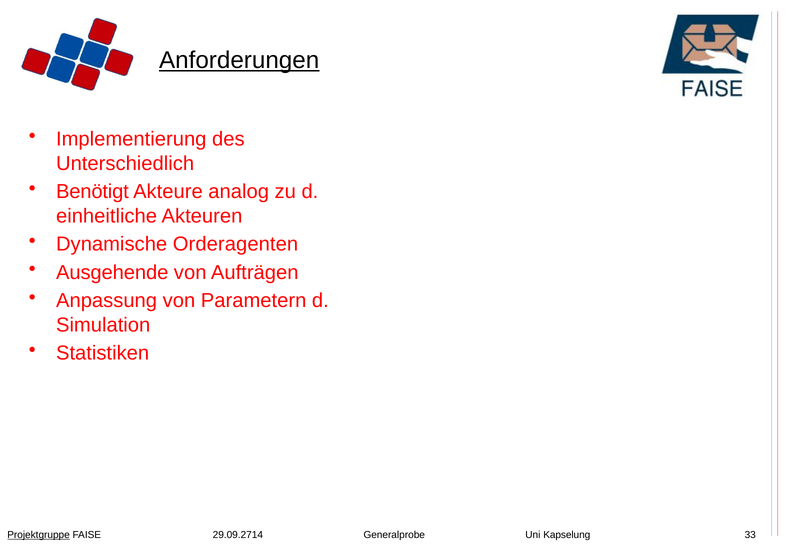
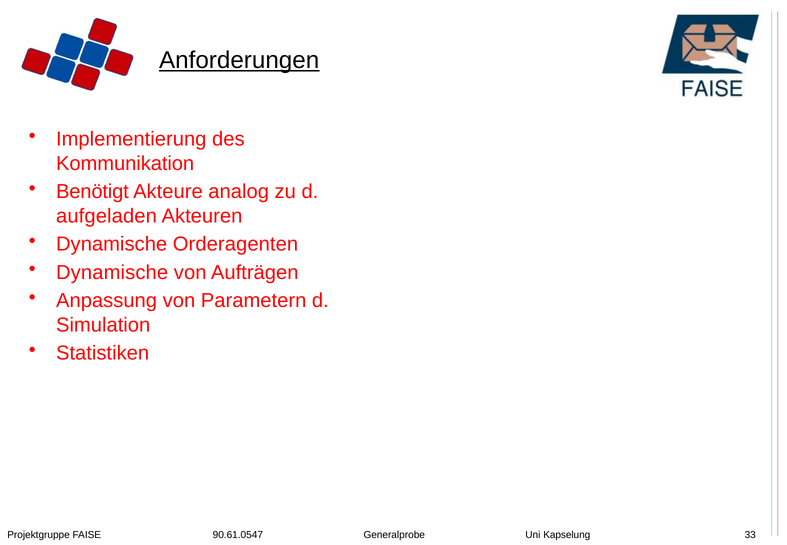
Unterschiedlich: Unterschiedlich -> Kommunikation
einheitliche: einheitliche -> aufgeladen
Ausgehende at (112, 272): Ausgehende -> Dynamische
Projektgruppe underline: present -> none
29.09.2714: 29.09.2714 -> 90.61.0547
